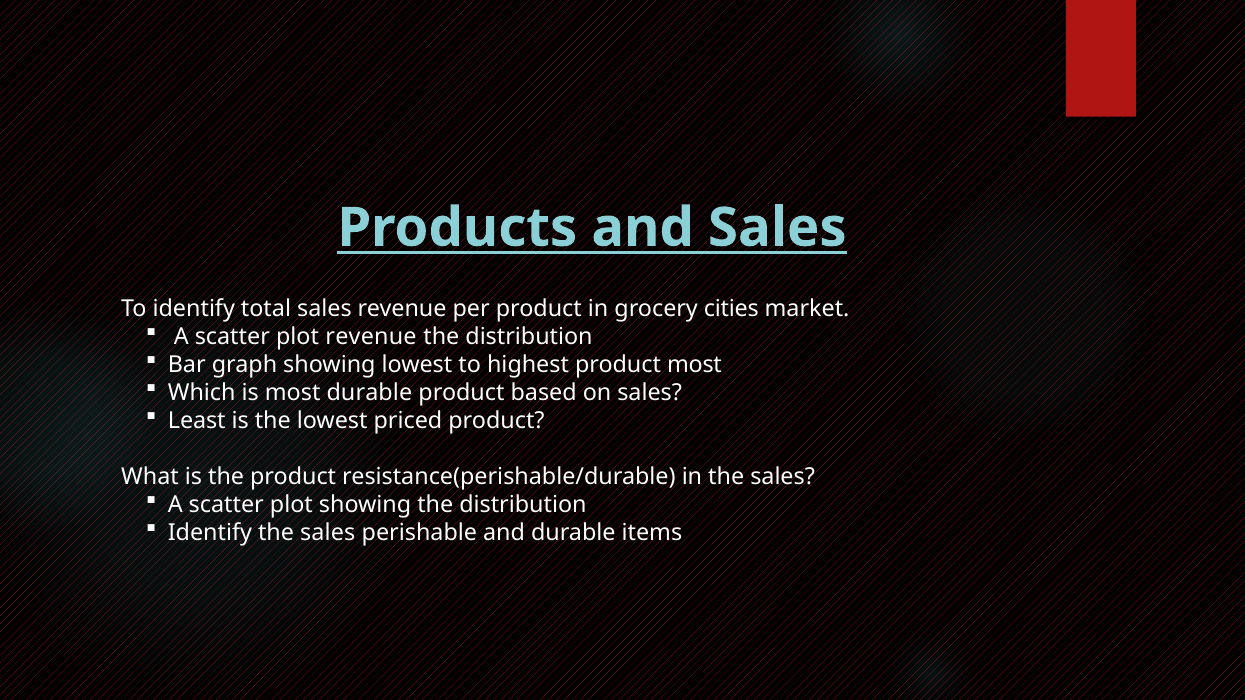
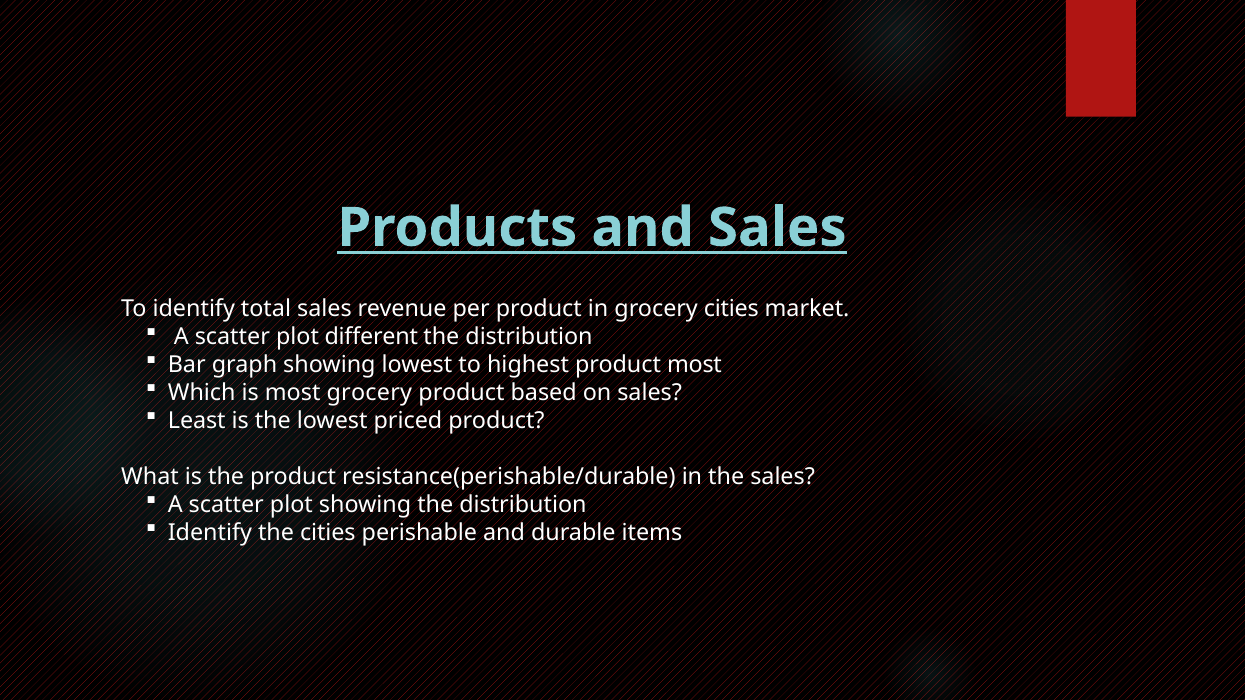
plot revenue: revenue -> different
most durable: durable -> grocery
Identify the sales: sales -> cities
